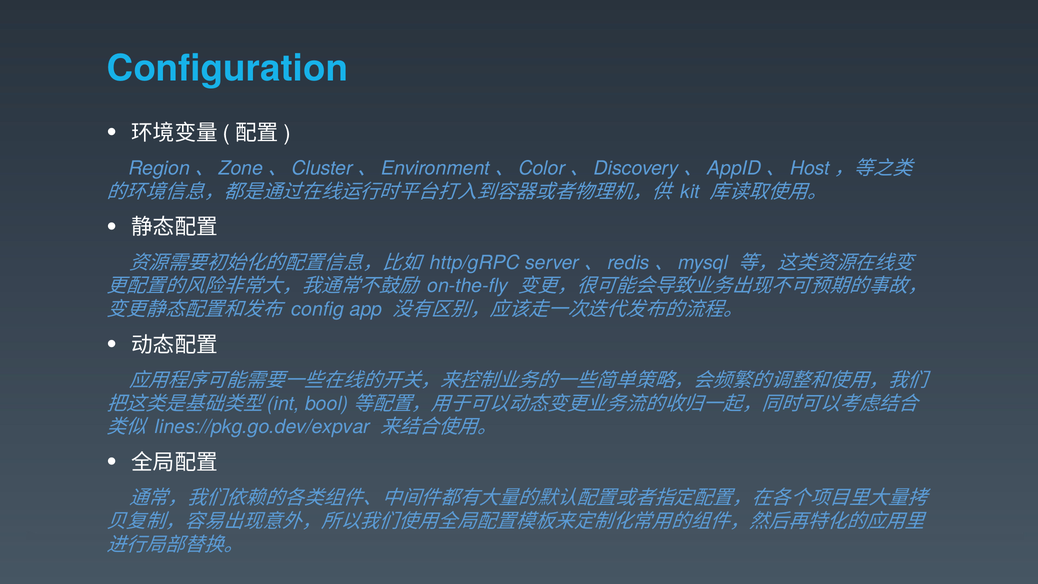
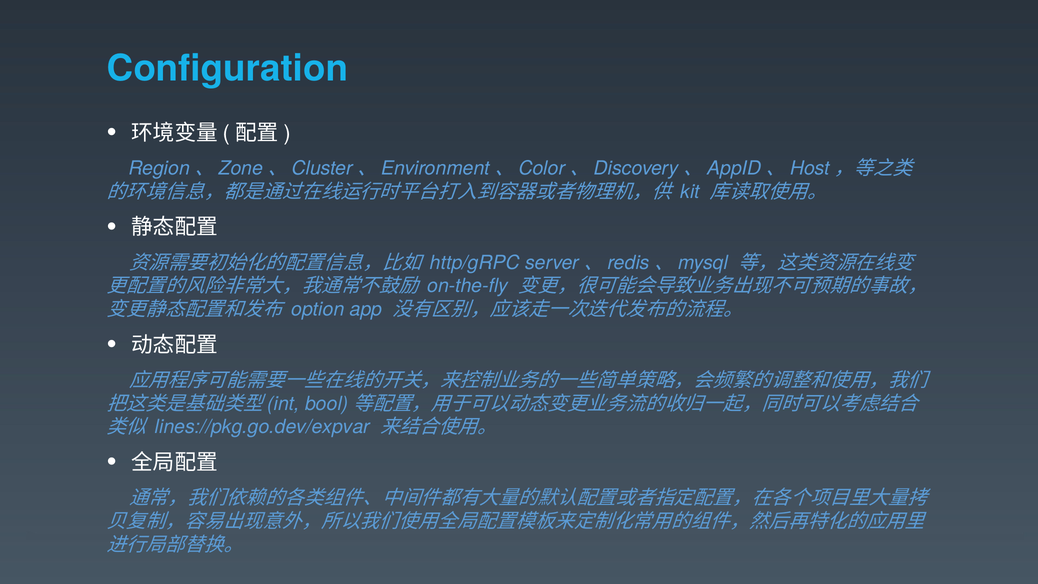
config: config -> option
